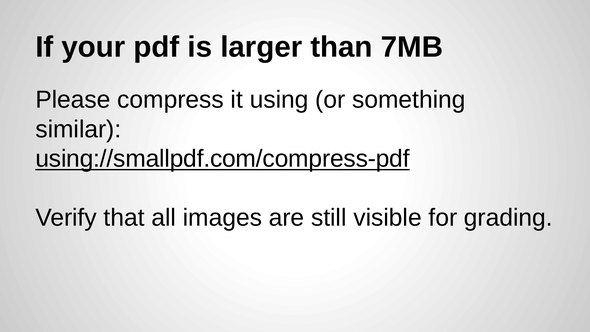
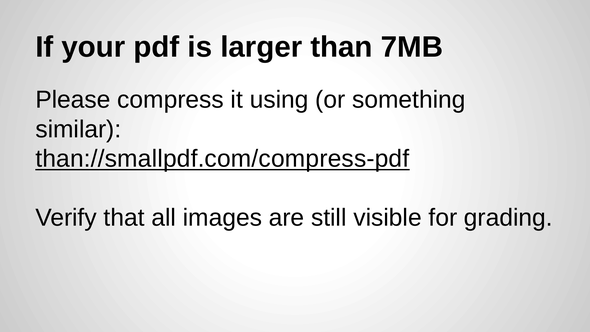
using://smallpdf.com/compress-pdf: using://smallpdf.com/compress-pdf -> than://smallpdf.com/compress-pdf
